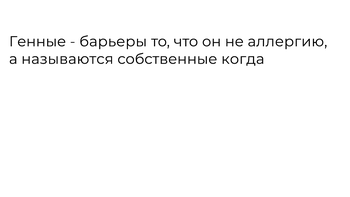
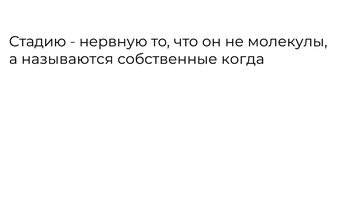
Генные: Генные -> Стадию
барьеры: барьеры -> нервную
аллергию: аллергию -> молекулы
